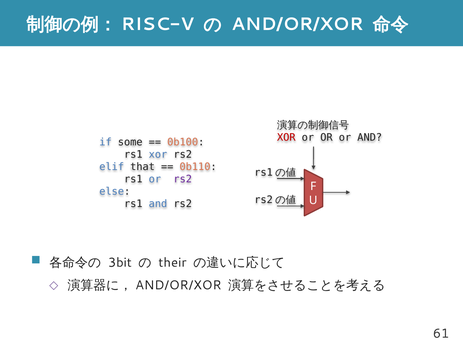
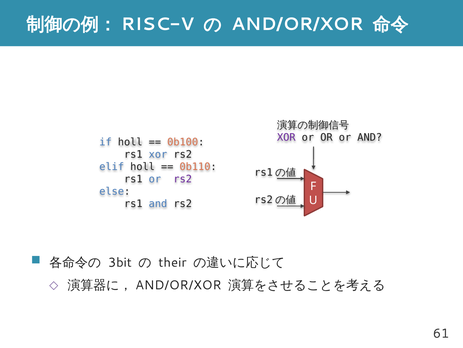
XOR at (286, 137) colour: red -> purple
if some: some -> holl
elif that: that -> holl
